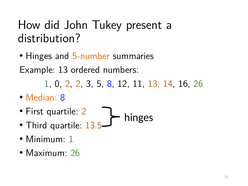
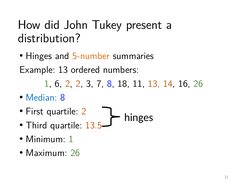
0: 0 -> 6
5: 5 -> 7
12: 12 -> 18
Median colour: orange -> blue
